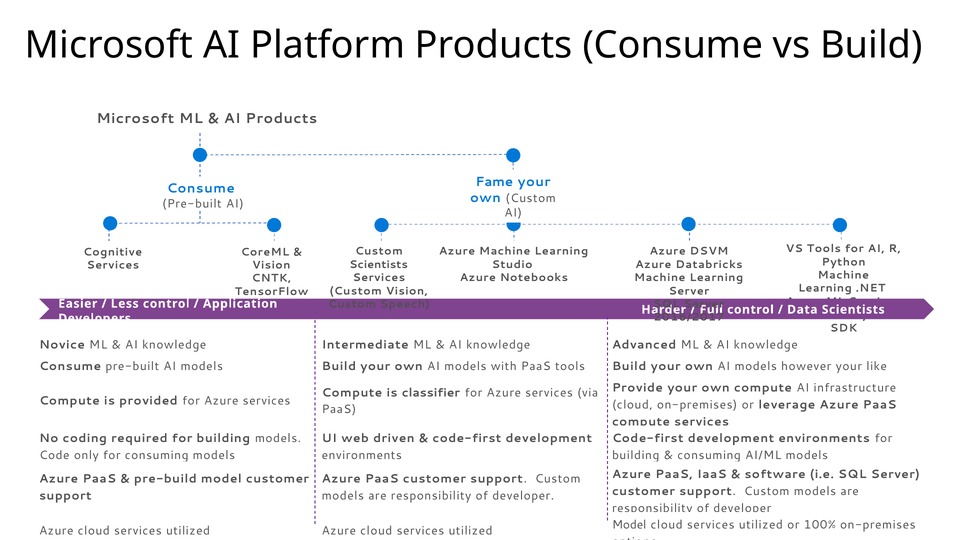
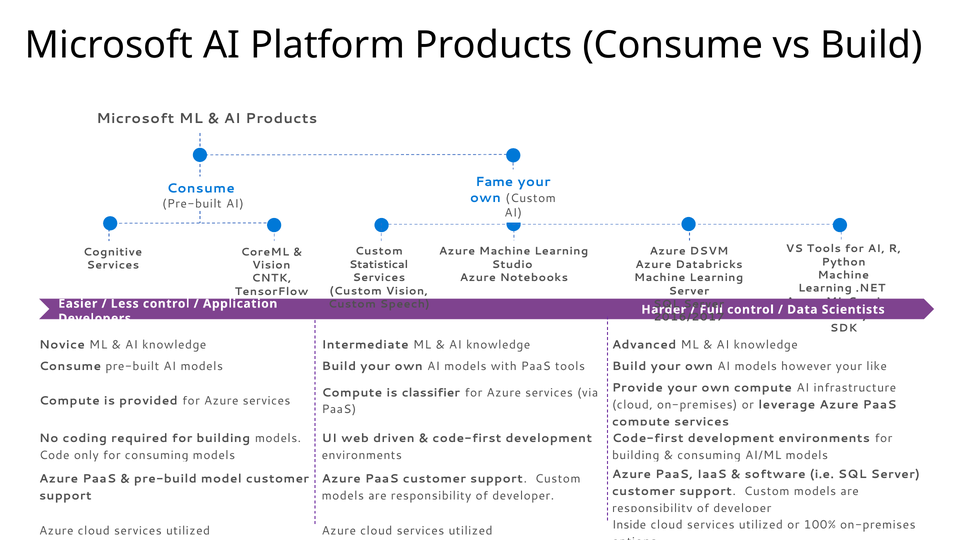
Scientists at (379, 264): Scientists -> Statistical
utilized Model: Model -> Inside
